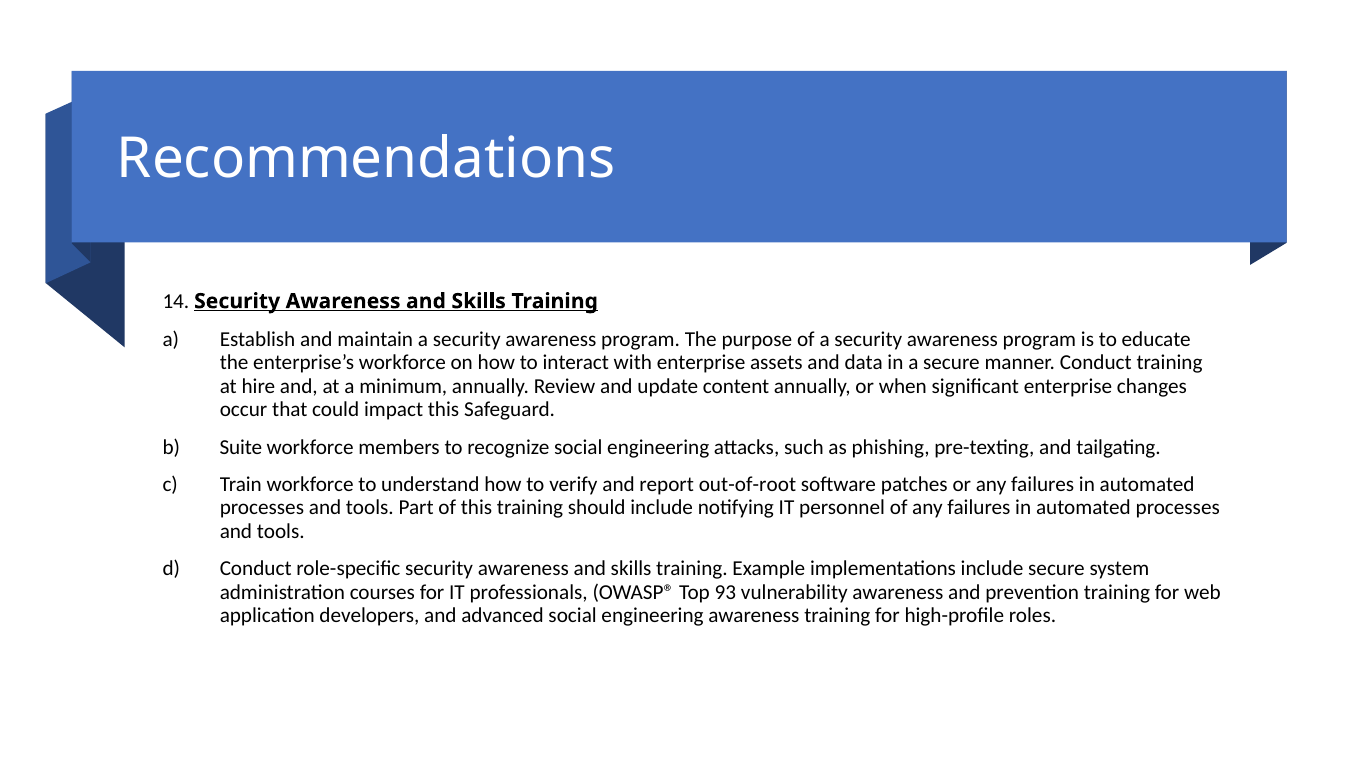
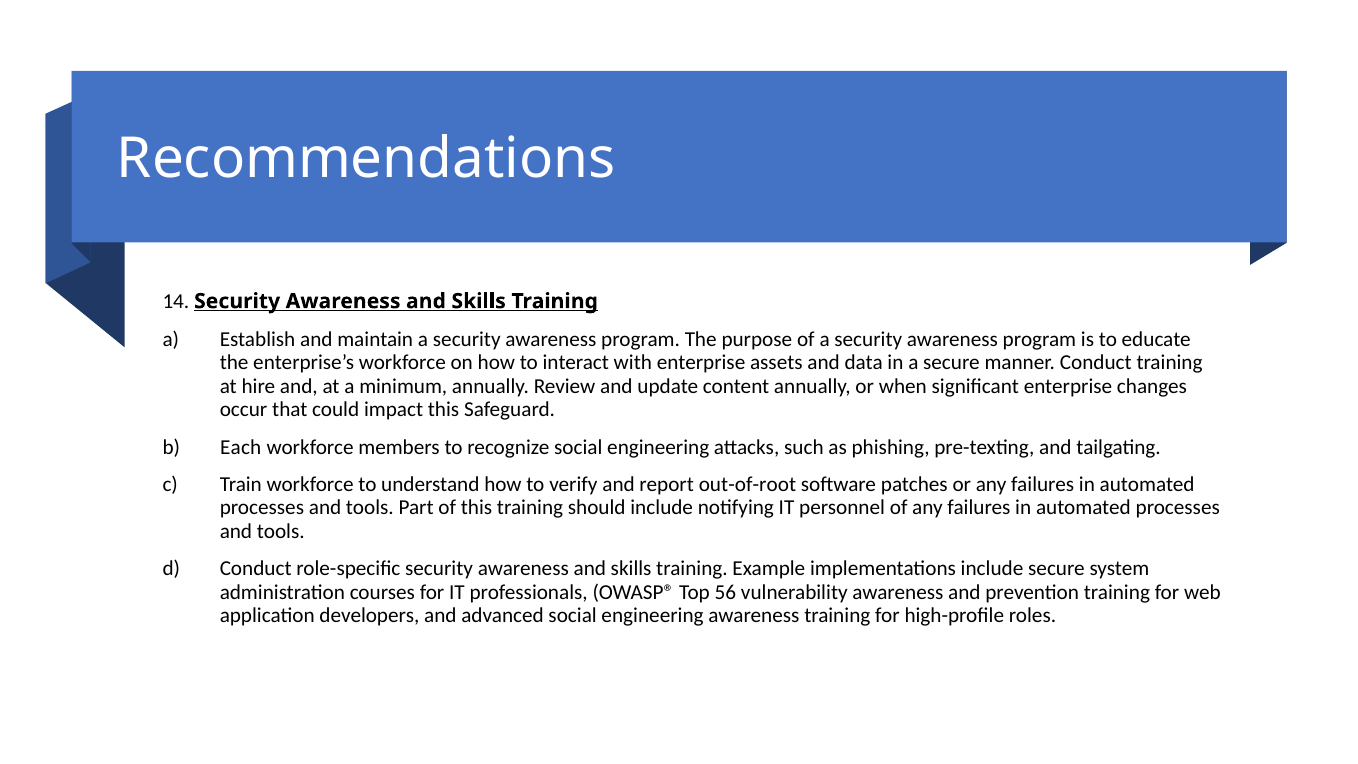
Suite: Suite -> Each
93: 93 -> 56
